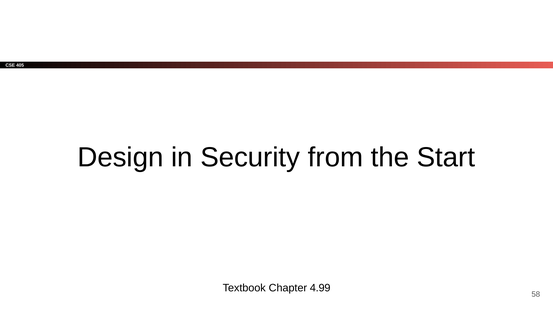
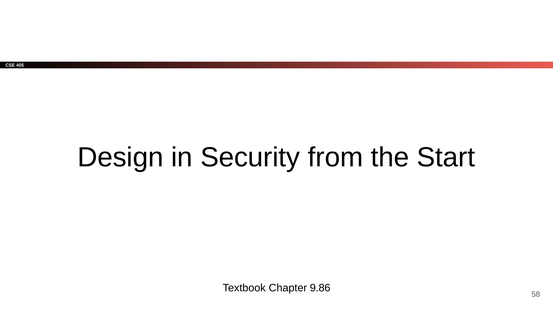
4.99: 4.99 -> 9.86
